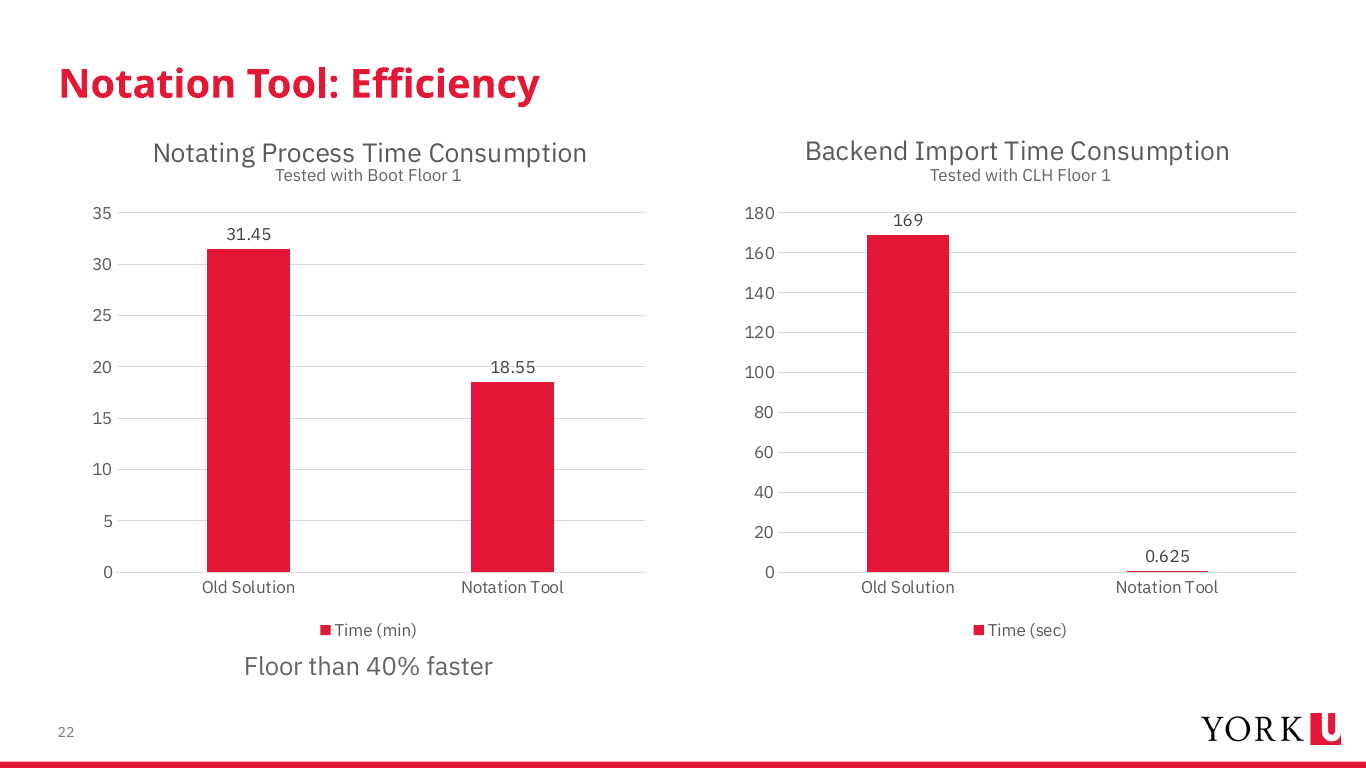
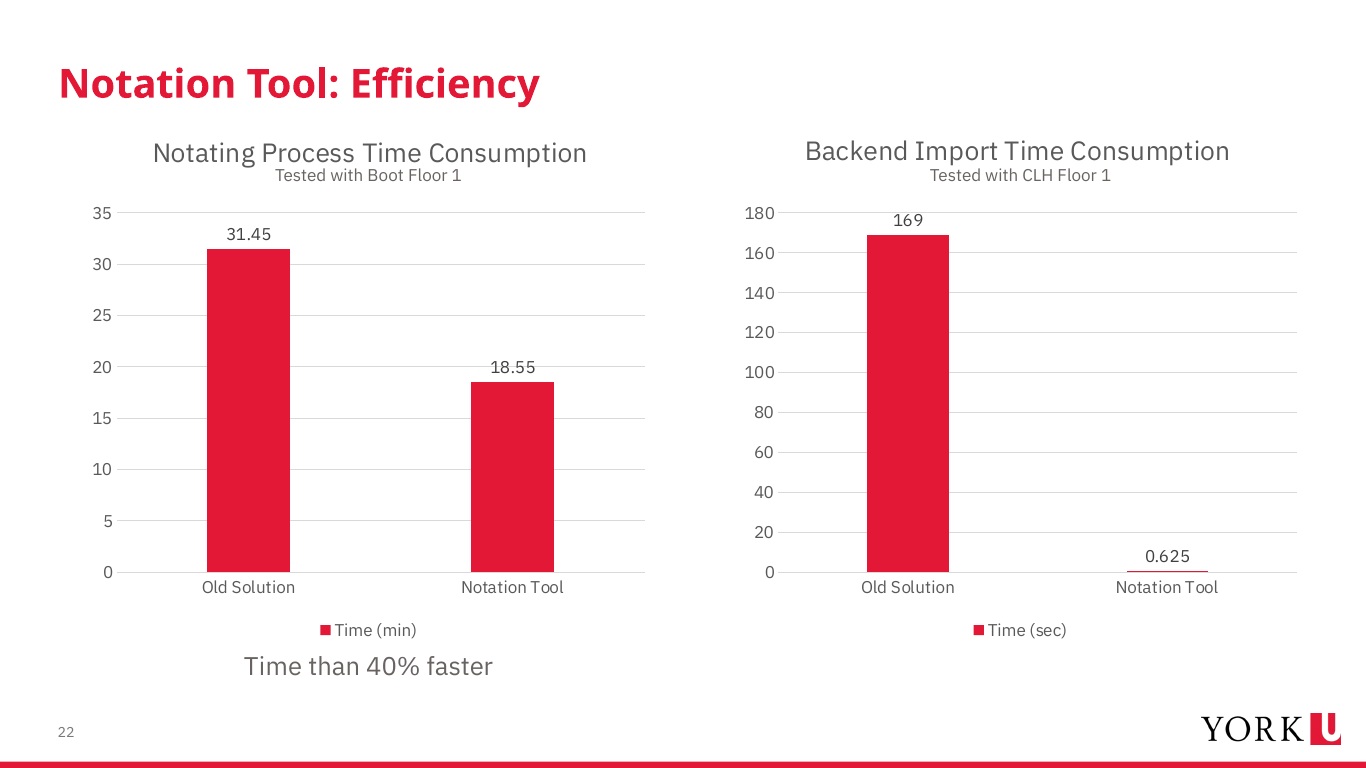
Floor at (273, 667): Floor -> Time
